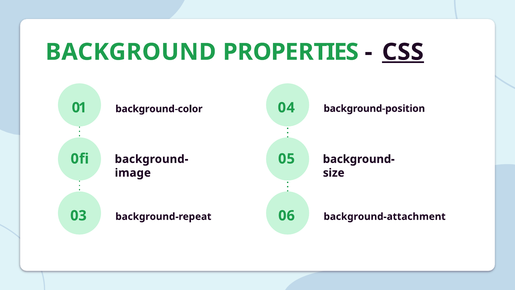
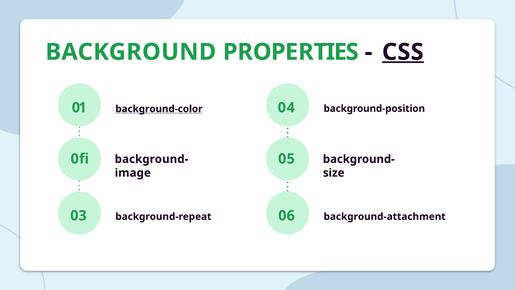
background-color underline: none -> present
